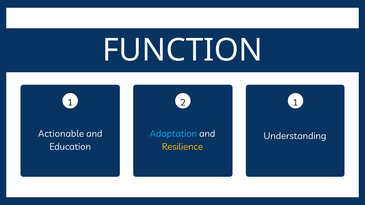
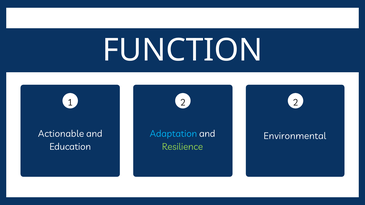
2 1: 1 -> 2
Understanding: Understanding -> Environmental
Resilience colour: yellow -> light green
